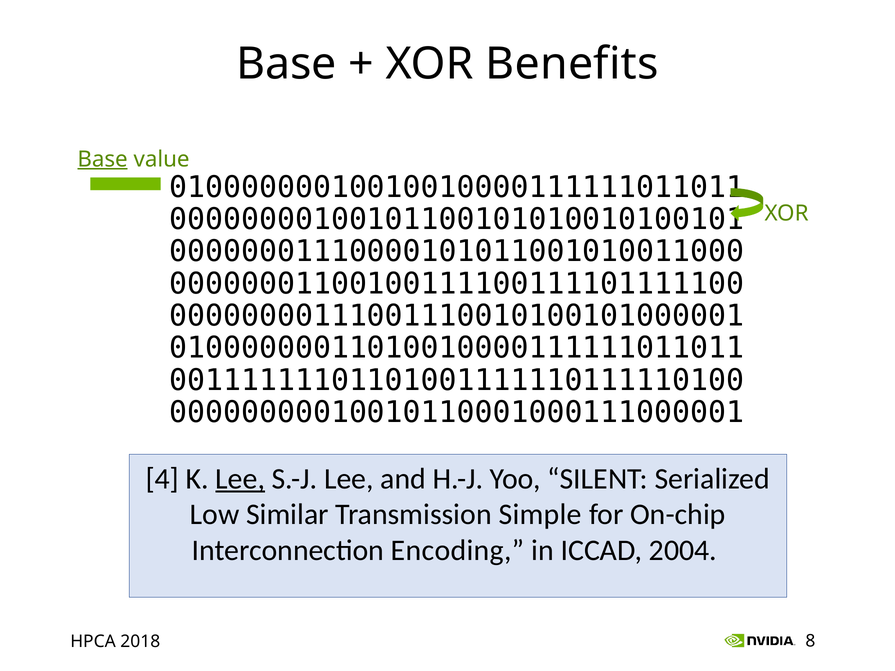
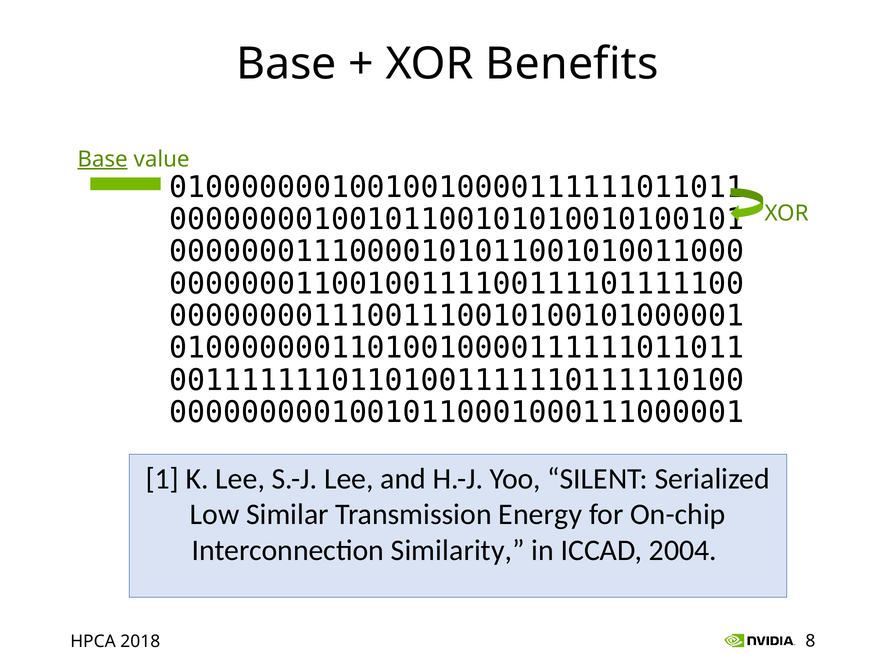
4: 4 -> 1
Lee at (240, 479) underline: present -> none
Simple: Simple -> Energy
Encoding: Encoding -> Similarity
